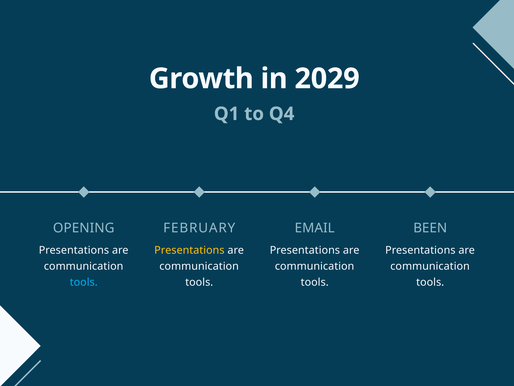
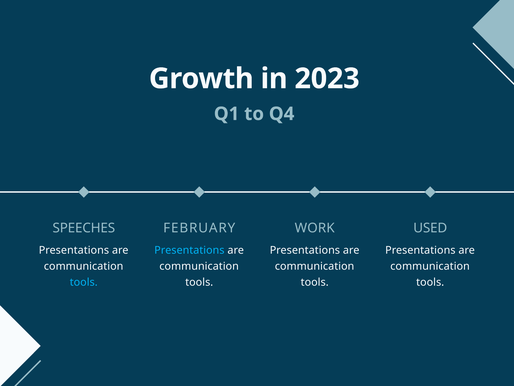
2029: 2029 -> 2023
OPENING: OPENING -> SPEECHES
EMAIL: EMAIL -> WORK
BEEN: BEEN -> USED
Presentations at (189, 250) colour: yellow -> light blue
